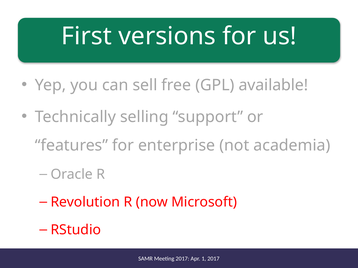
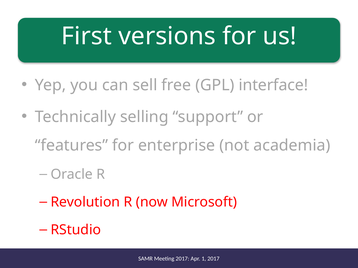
available: available -> interface
